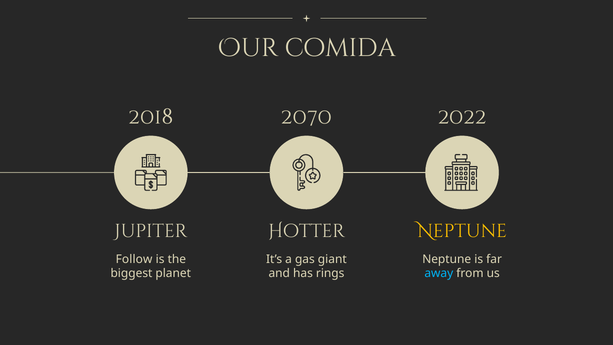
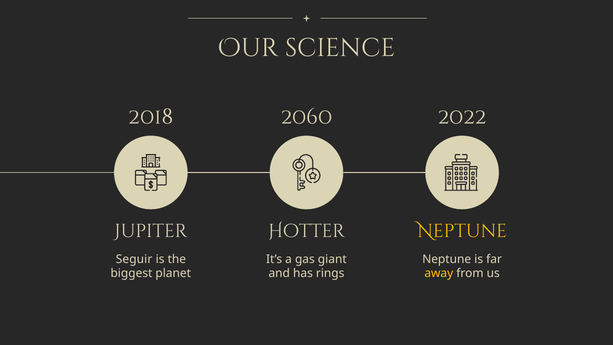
comida: comida -> science
2070: 2070 -> 2060
Follow: Follow -> Seguir
away colour: light blue -> yellow
